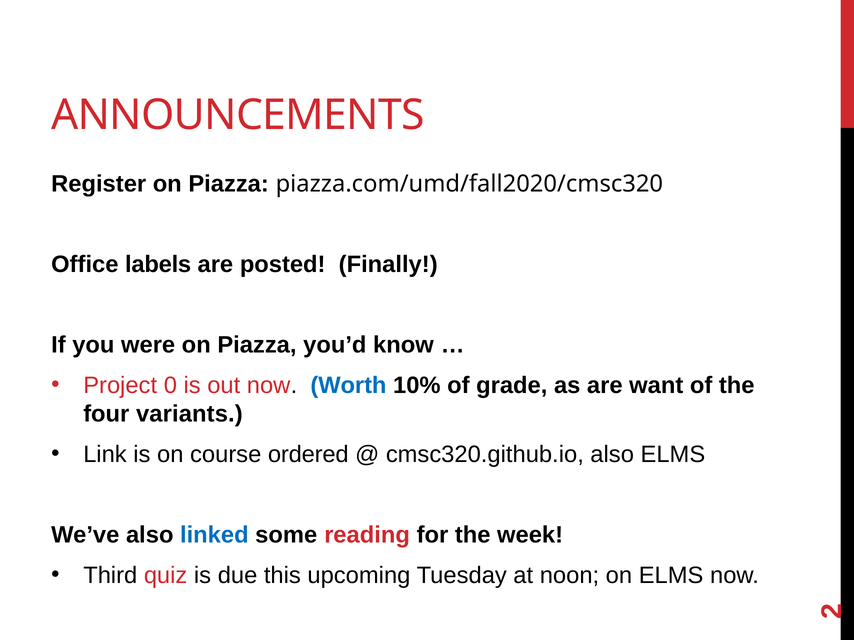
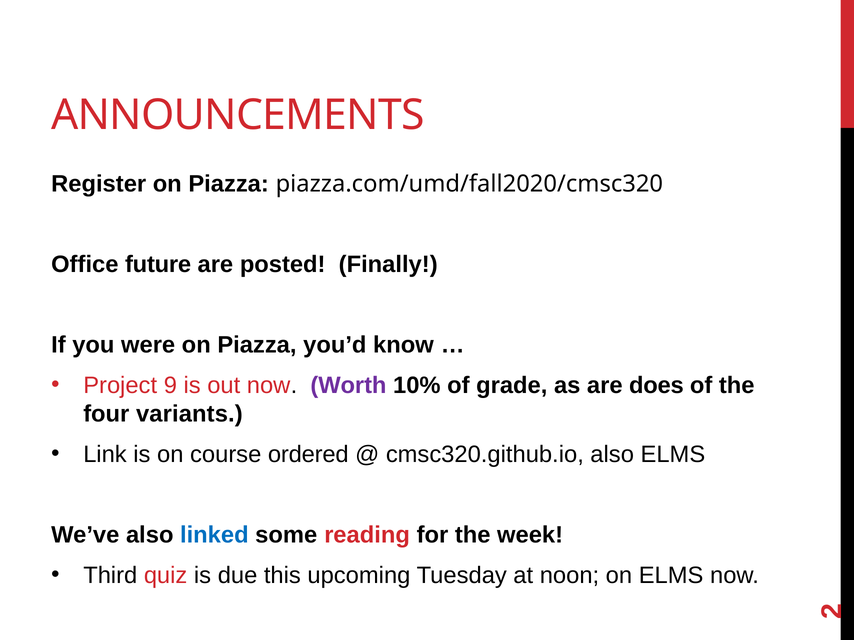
labels: labels -> future
0: 0 -> 9
Worth colour: blue -> purple
want: want -> does
